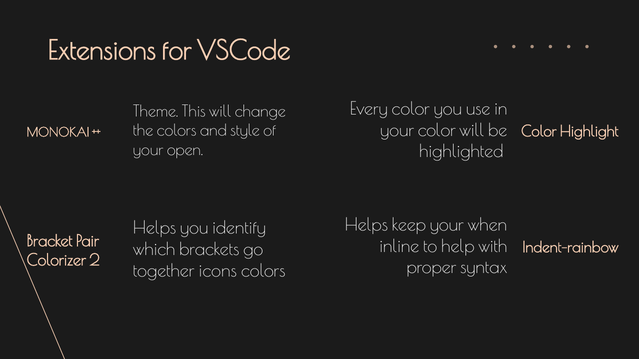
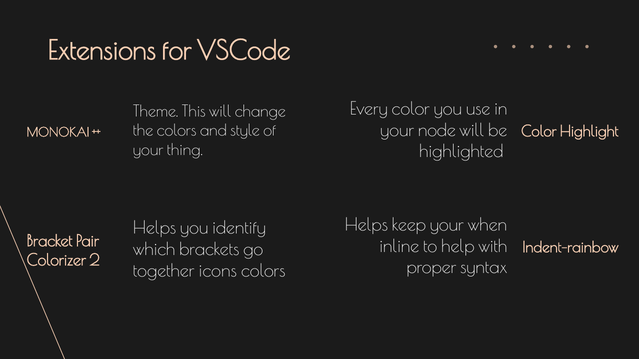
your color: color -> node
open: open -> thing
